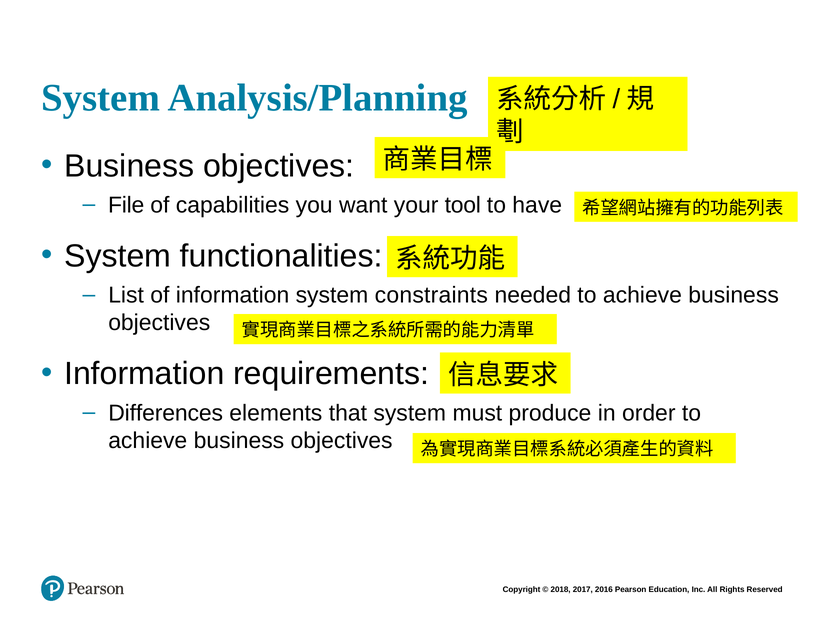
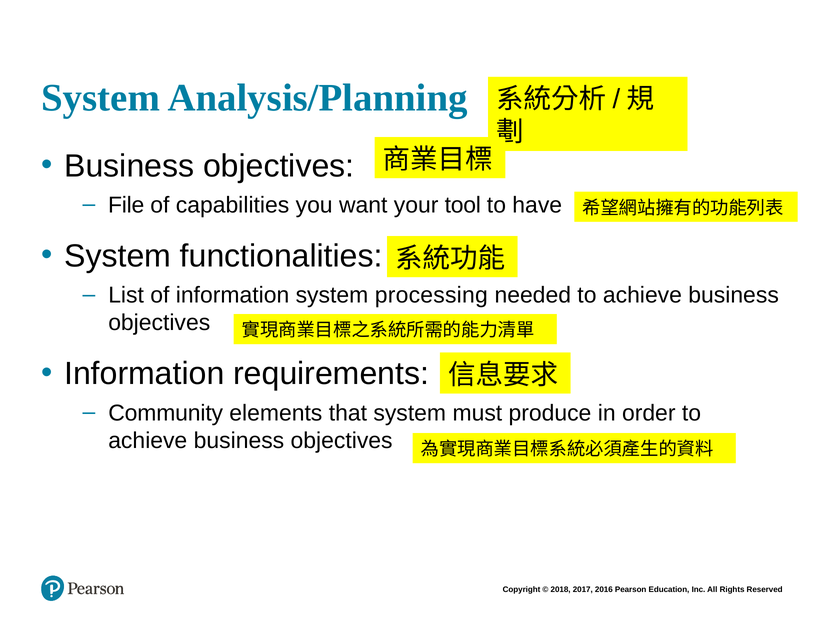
constraints: constraints -> processing
Differences: Differences -> Community
